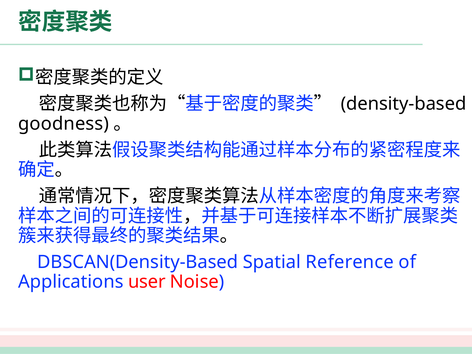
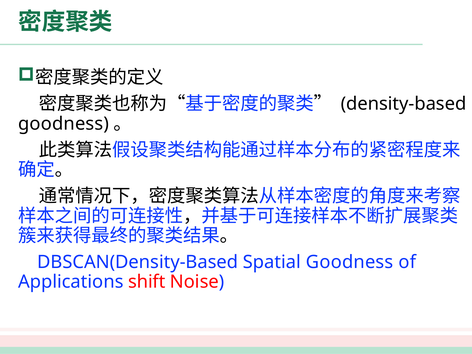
Spatial Reference: Reference -> Goodness
user: user -> shift
